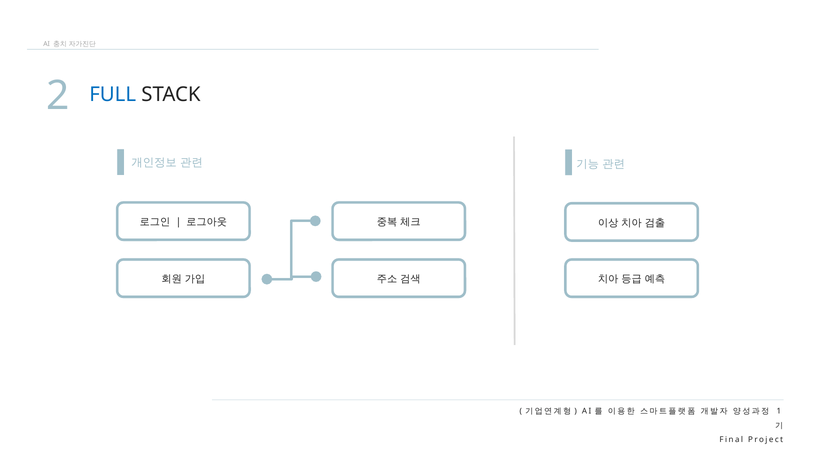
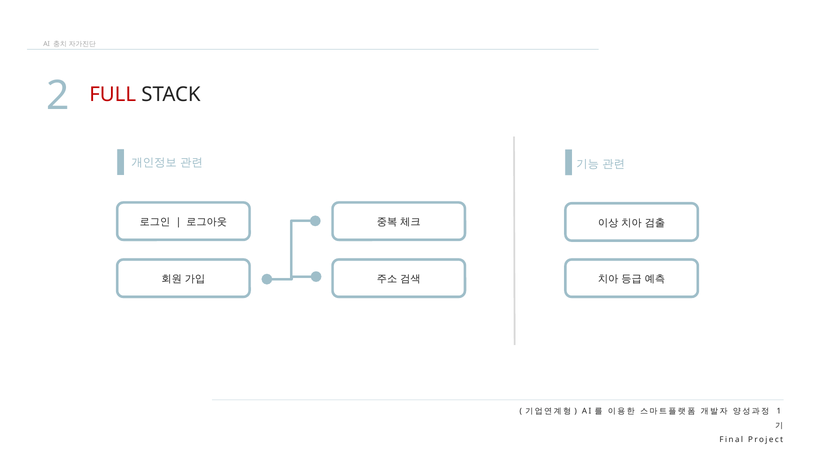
FULL colour: blue -> red
